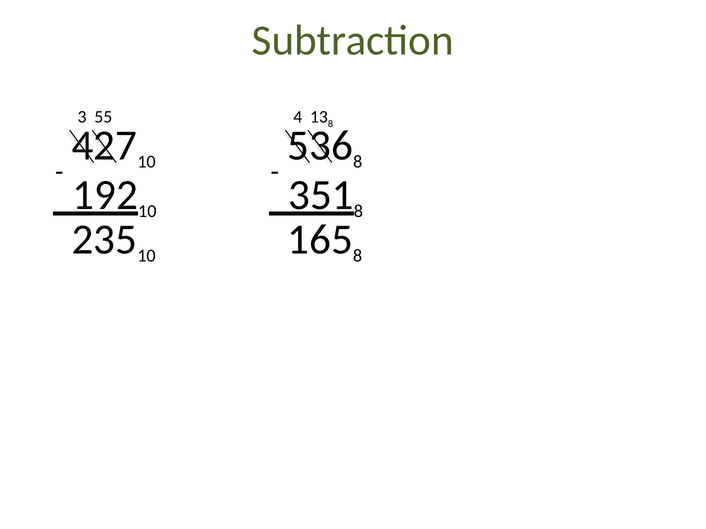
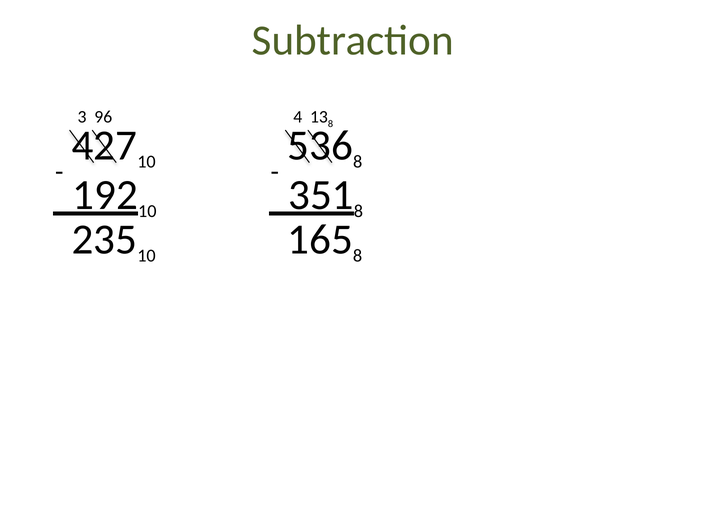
55: 55 -> 96
